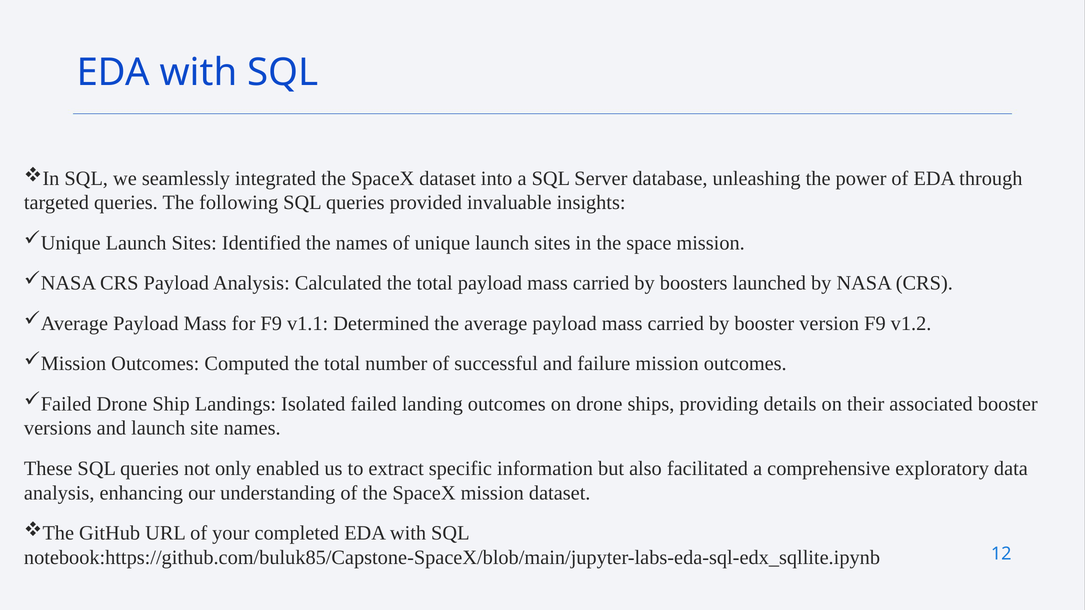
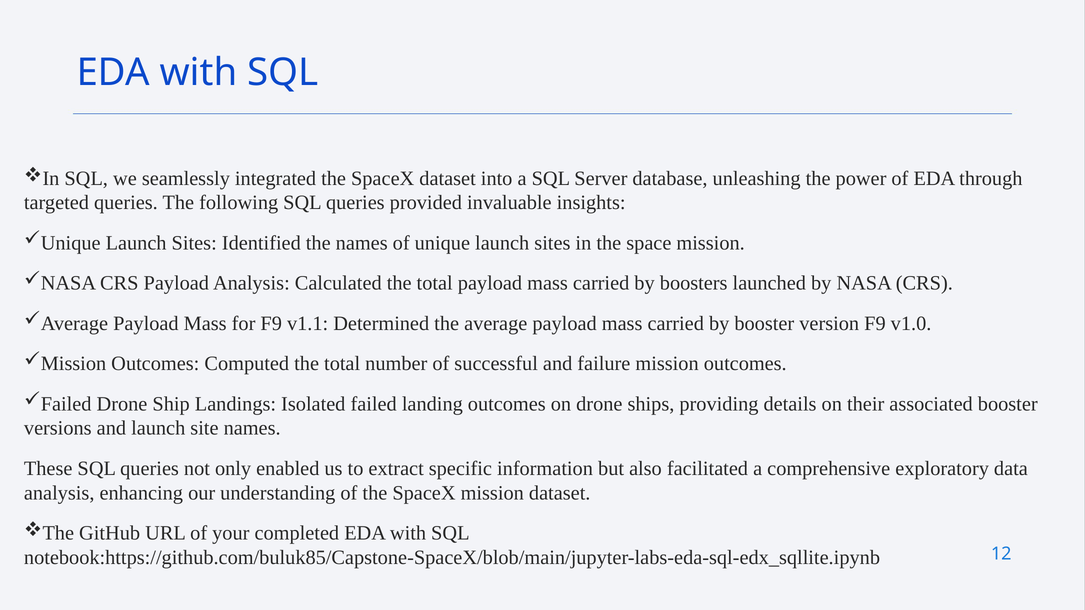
v1.2: v1.2 -> v1.0
